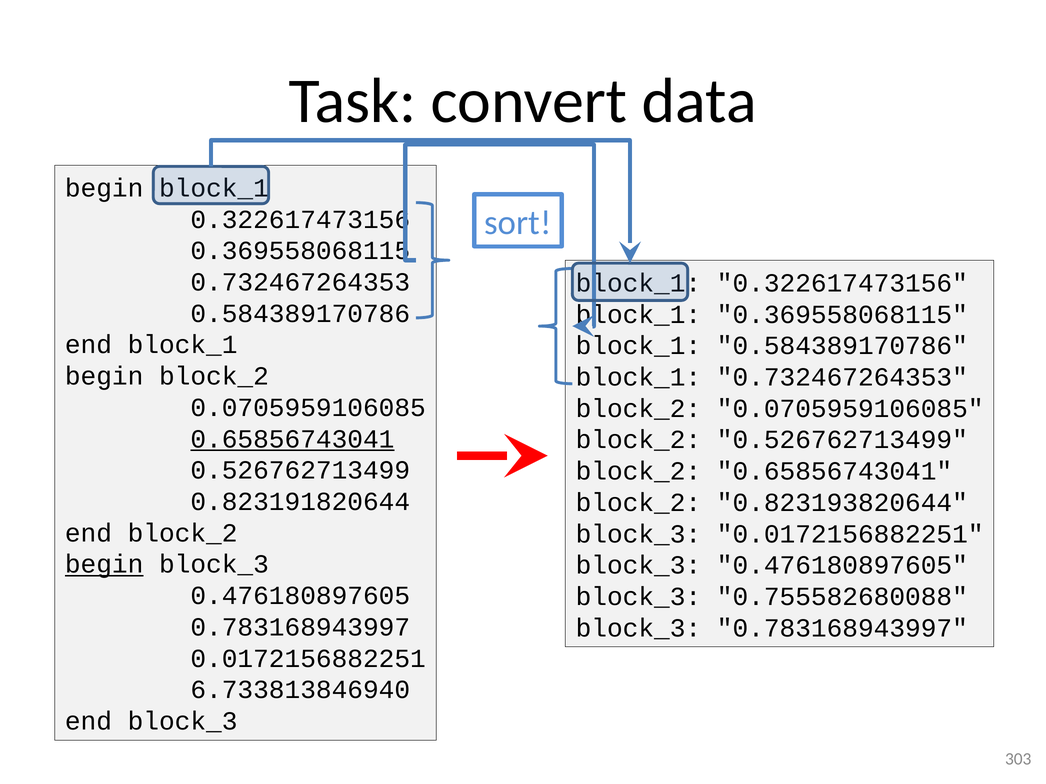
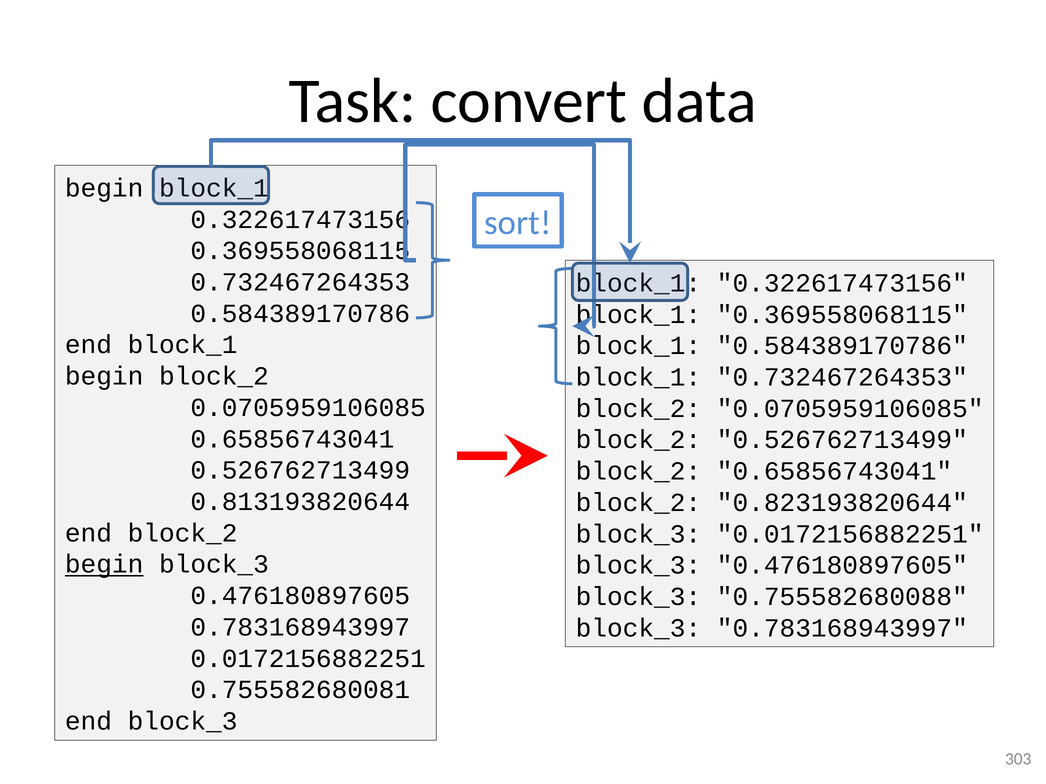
0.65856743041 at (292, 439) underline: present -> none
0.823191820644: 0.823191820644 -> 0.813193820644
6.733813846940: 6.733813846940 -> 0.755582680081
